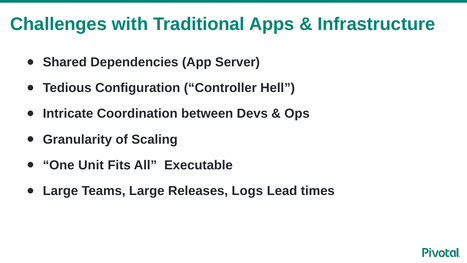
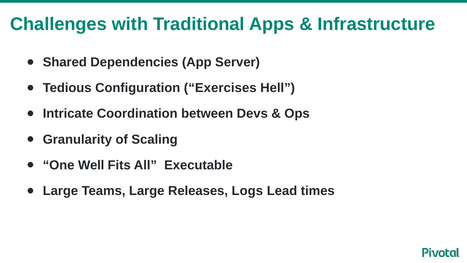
Controller: Controller -> Exercises
Unit: Unit -> Well
